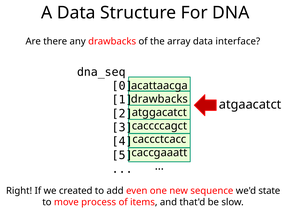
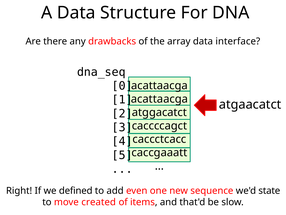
drawbacks at (159, 99): drawbacks -> acattaacga
created: created -> defined
process: process -> created
